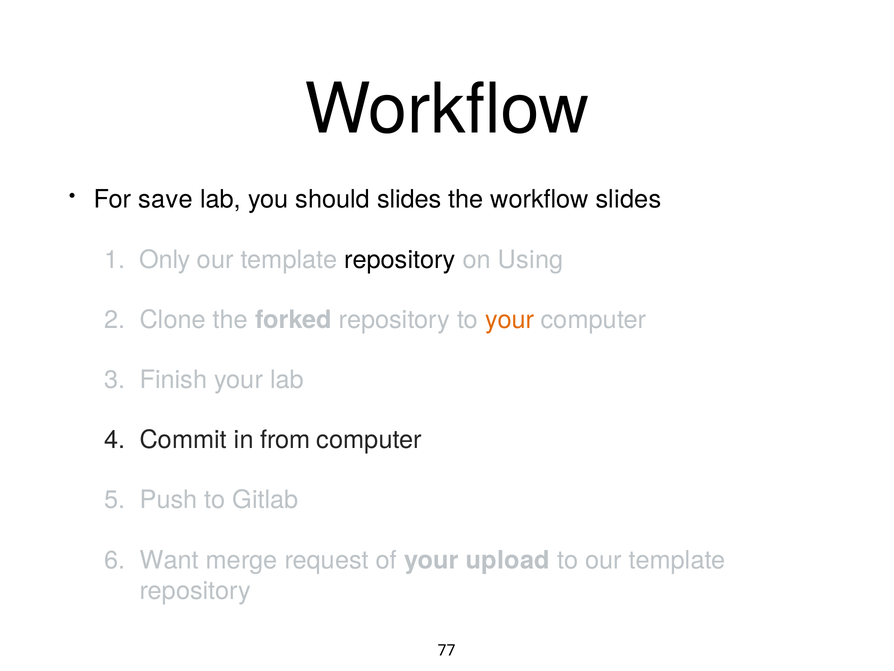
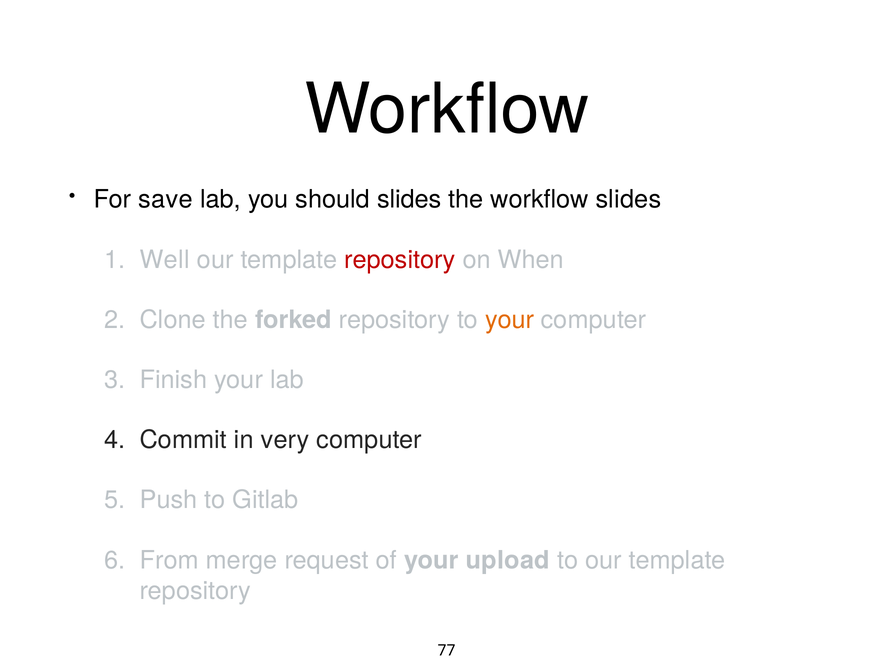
Only: Only -> Well
repository at (400, 259) colour: black -> red
Using: Using -> When
from: from -> very
Want: Want -> From
